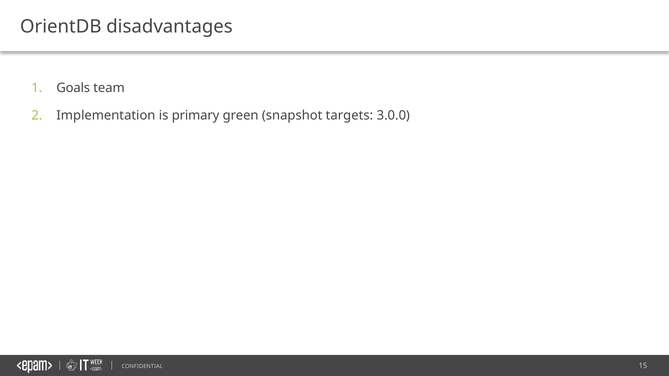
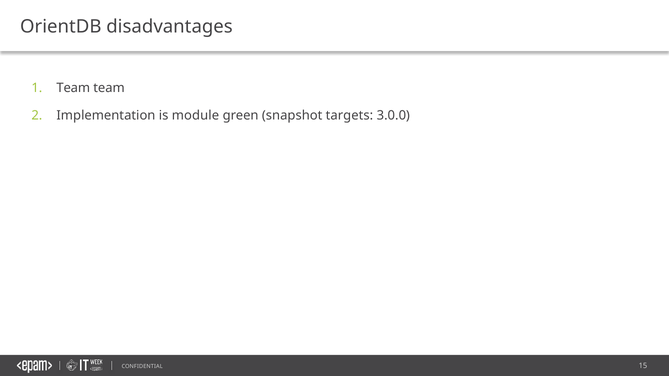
Goals at (73, 88): Goals -> Team
primary: primary -> module
